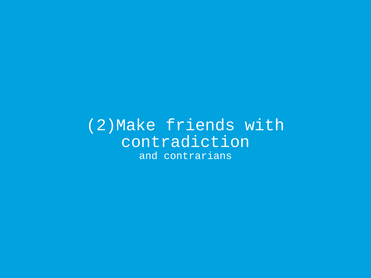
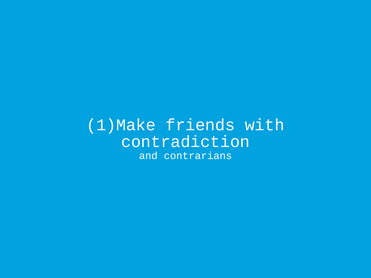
2)Make: 2)Make -> 1)Make
